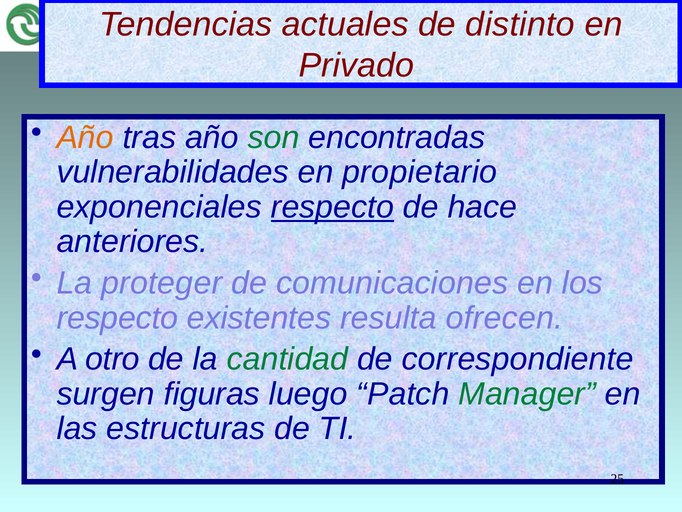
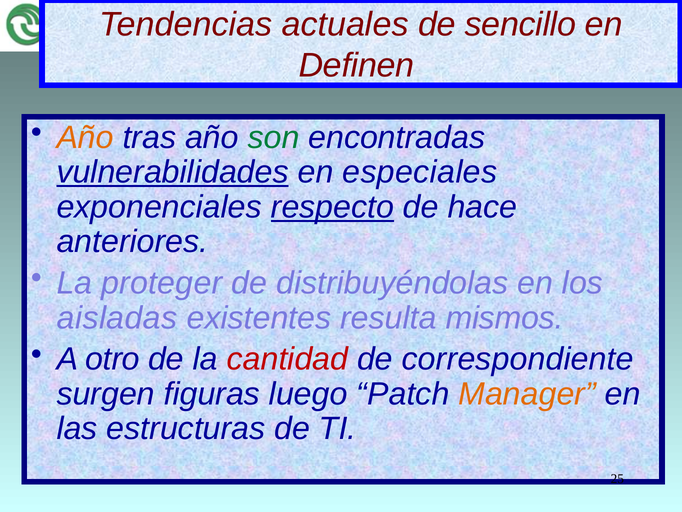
distinto: distinto -> sencillo
Privado: Privado -> Definen
vulnerabilidades underline: none -> present
propietario: propietario -> especiales
comunicaciones: comunicaciones -> distribuyéndolas
respecto at (117, 318): respecto -> aisladas
ofrecen: ofrecen -> mismos
cantidad colour: green -> red
Manager colour: green -> orange
